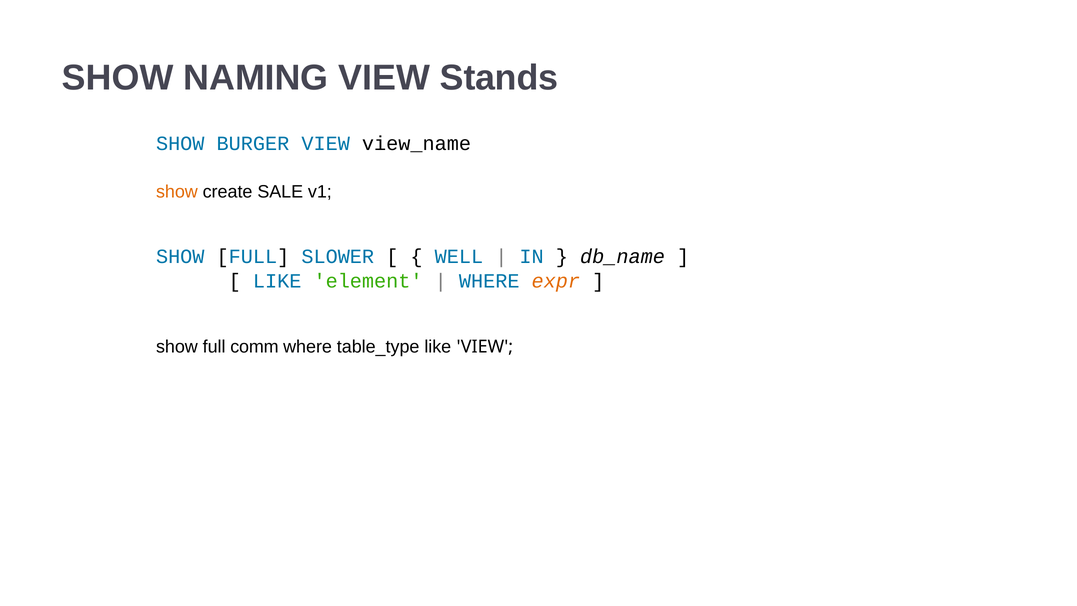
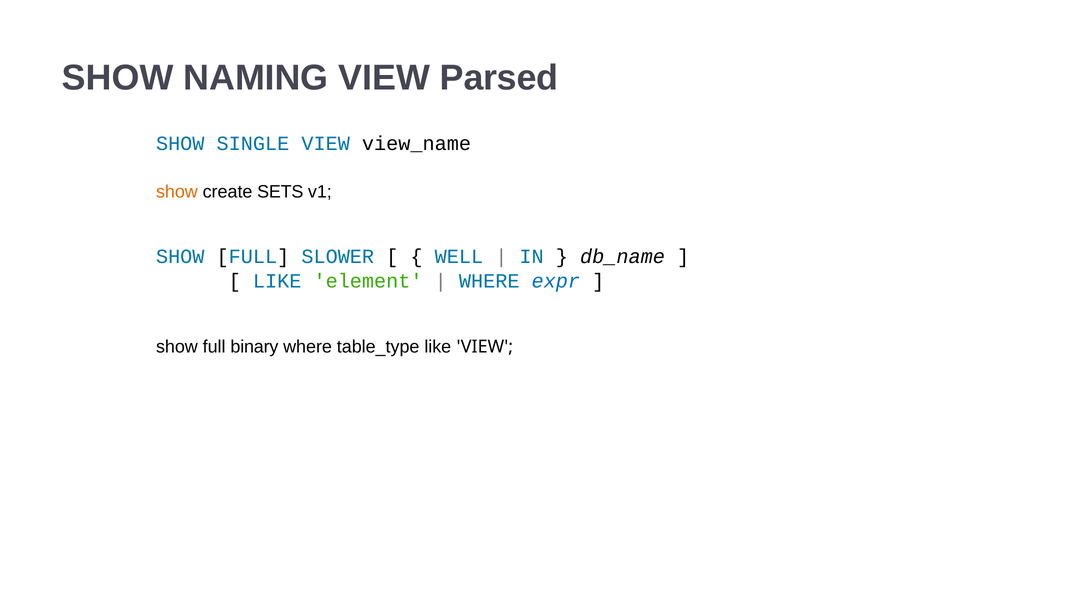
Stands: Stands -> Parsed
BURGER: BURGER -> SINGLE
SALE: SALE -> SETS
expr colour: orange -> blue
comm: comm -> binary
